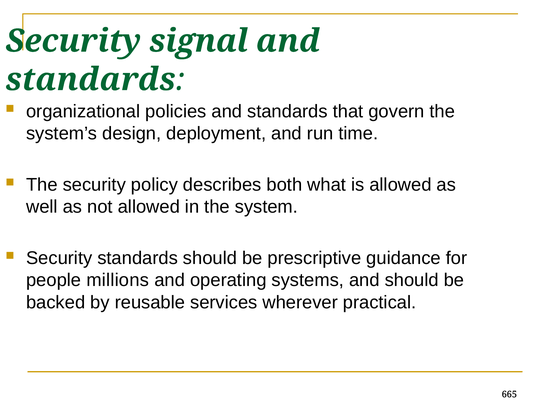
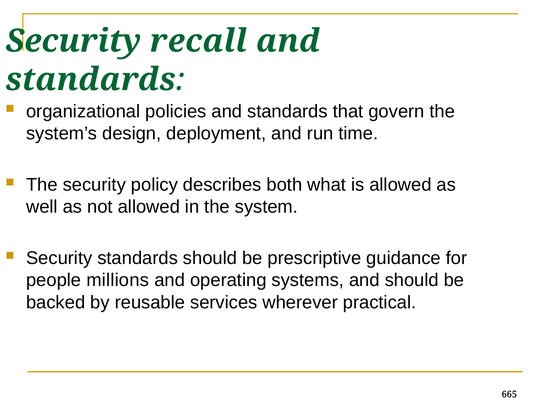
signal: signal -> recall
